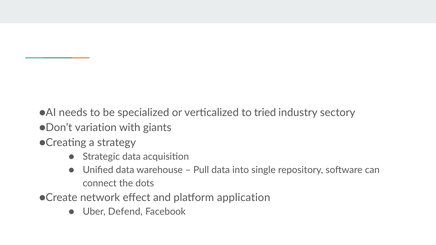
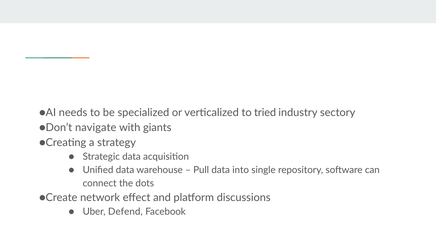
variation: variation -> navigate
application: application -> discussions
